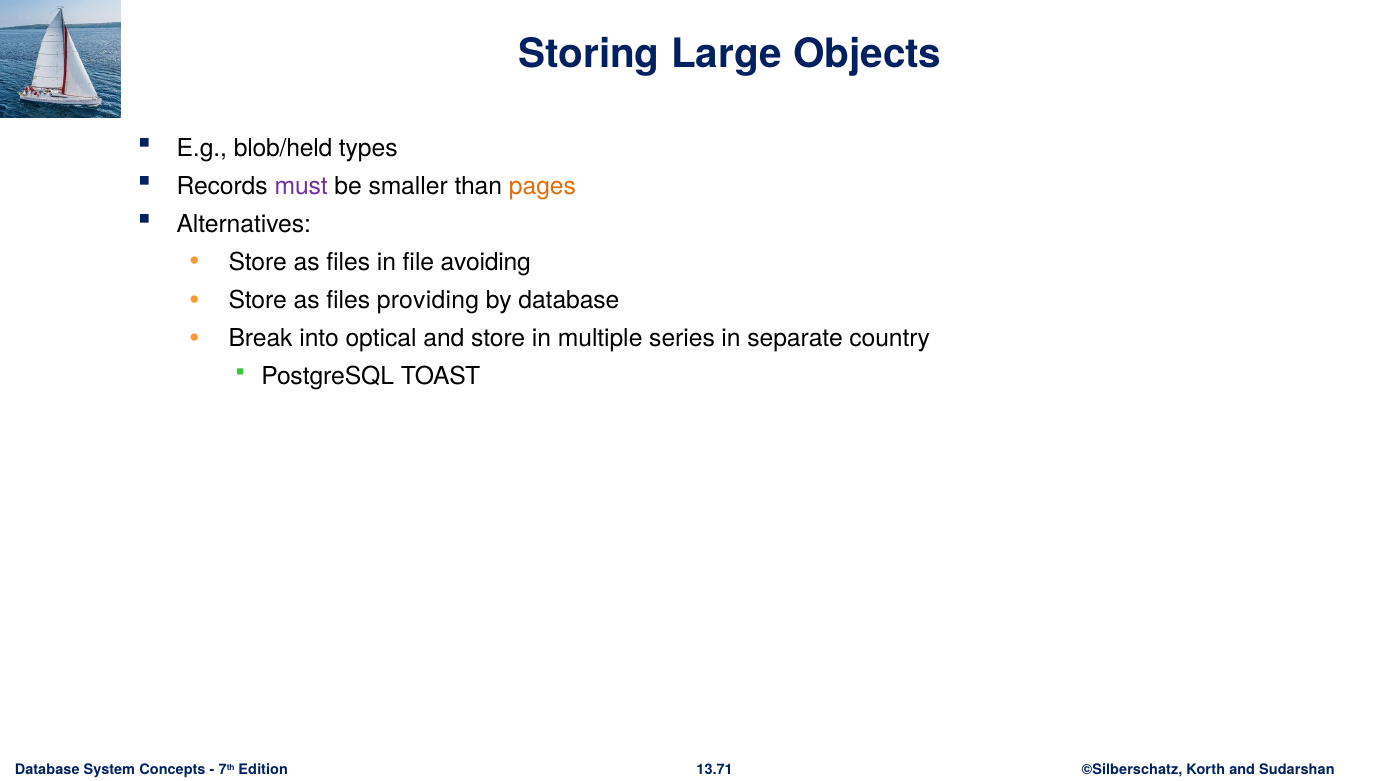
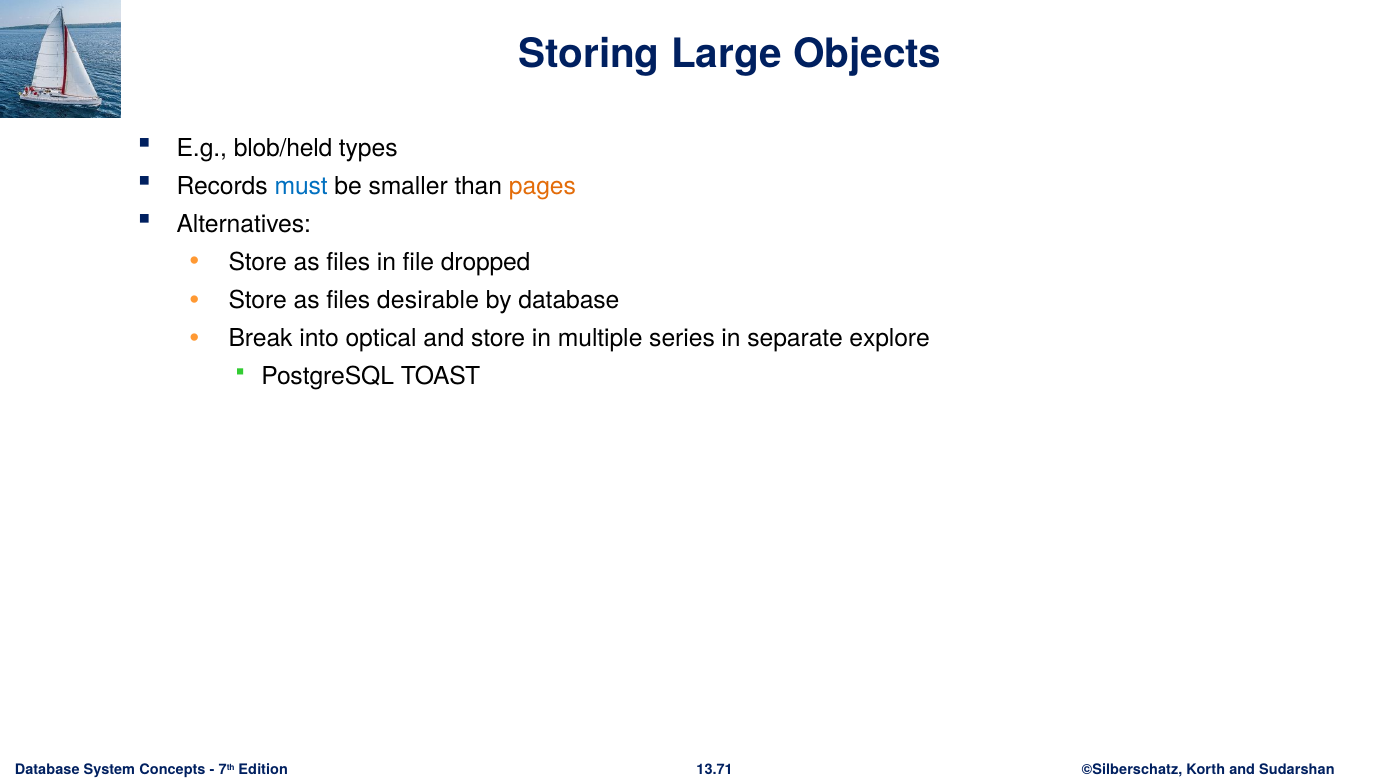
must colour: purple -> blue
avoiding: avoiding -> dropped
providing: providing -> desirable
country: country -> explore
